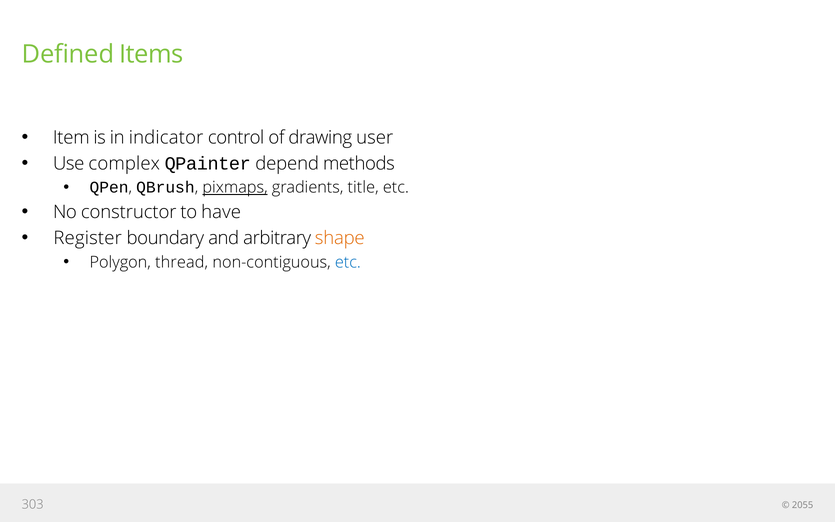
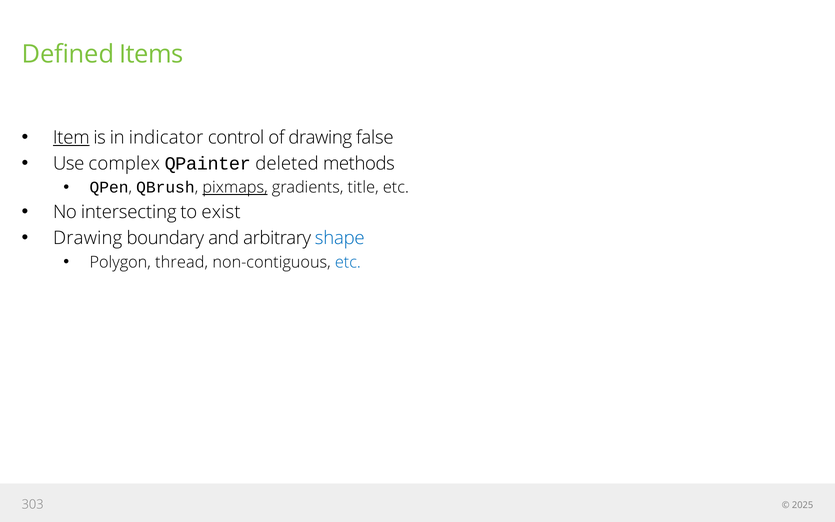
Item underline: none -> present
user: user -> false
depend: depend -> deleted
constructor: constructor -> intersecting
have: have -> exist
Register at (88, 238): Register -> Drawing
shape colour: orange -> blue
2055: 2055 -> 2025
